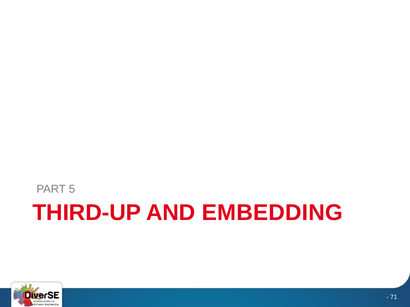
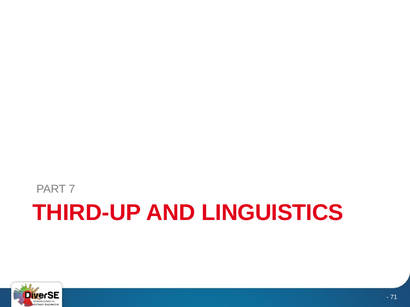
5: 5 -> 7
EMBEDDING: EMBEDDING -> LINGUISTICS
